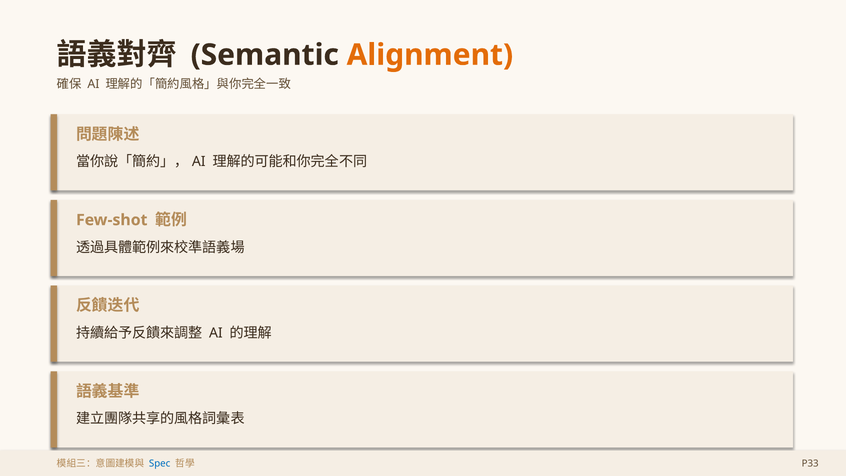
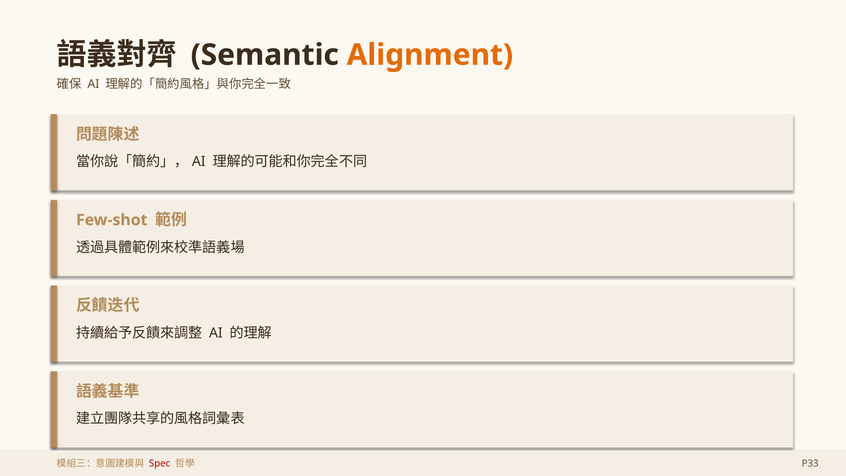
Spec colour: blue -> red
